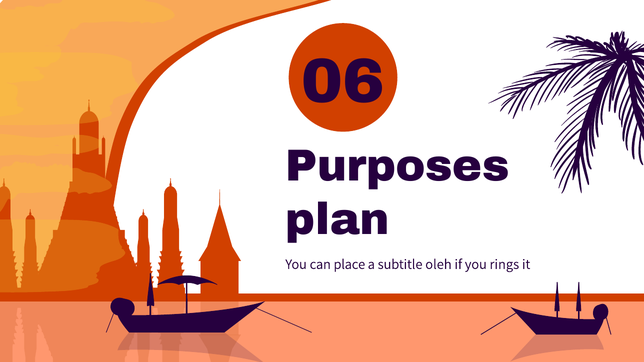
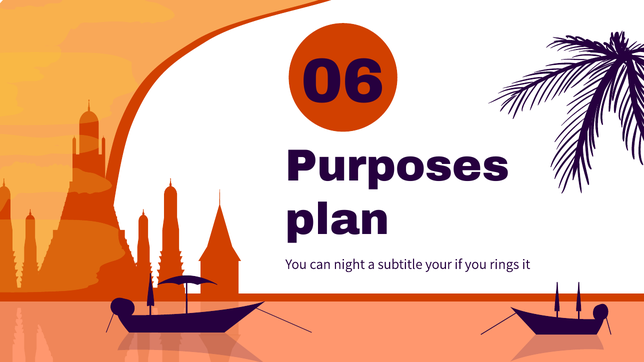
place: place -> night
oleh: oleh -> your
